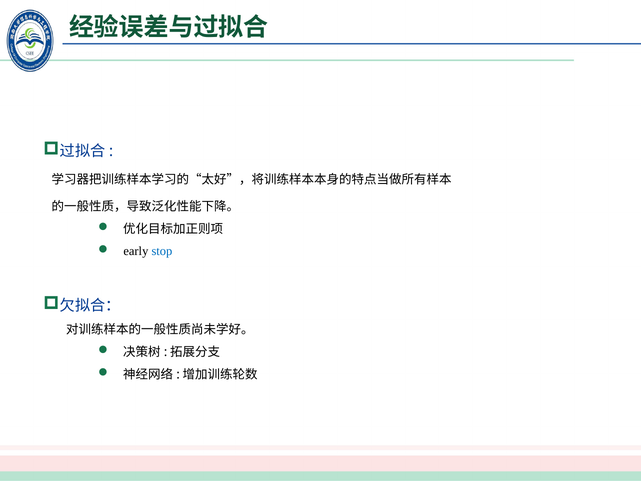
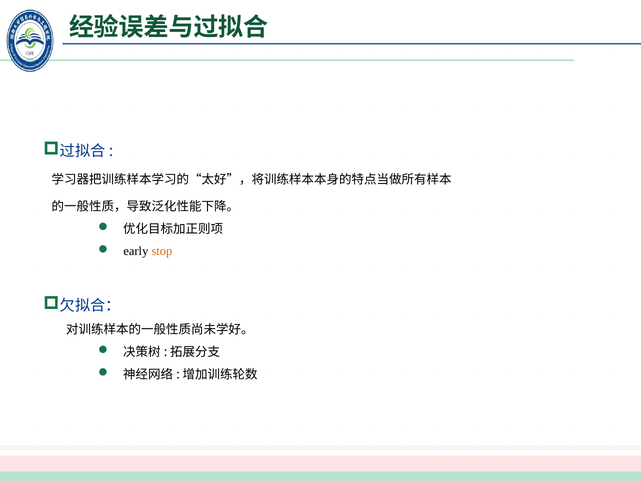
stop colour: blue -> orange
